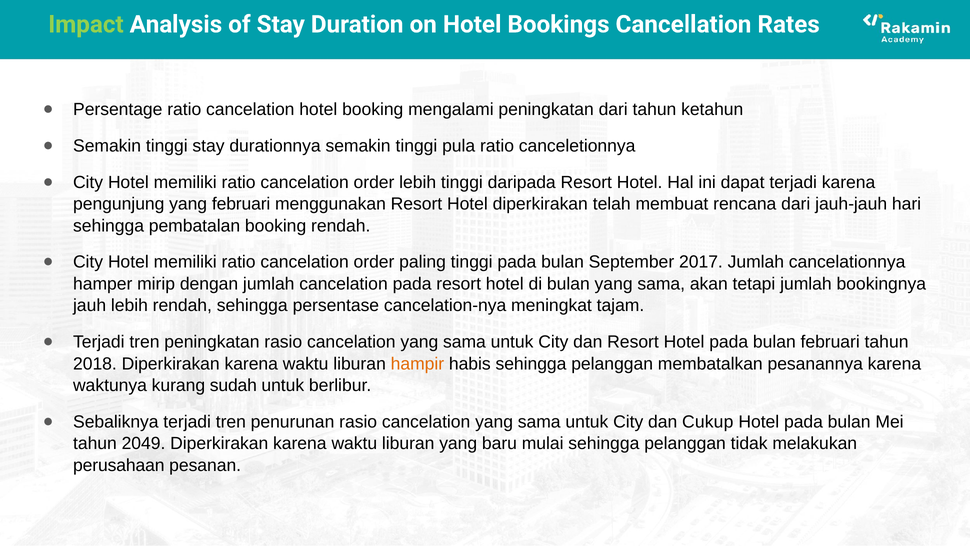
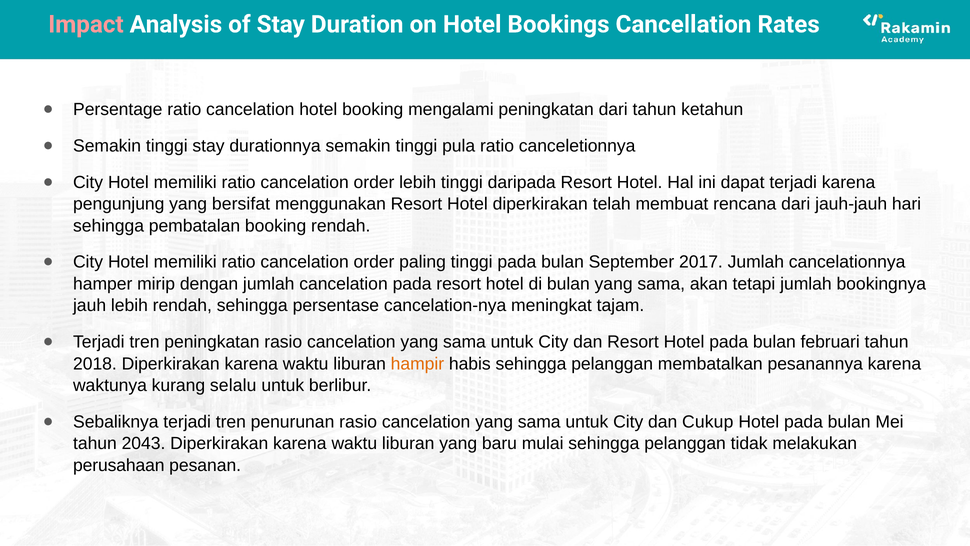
Impact colour: light green -> pink
yang februari: februari -> bersifat
sudah: sudah -> selalu
2049: 2049 -> 2043
